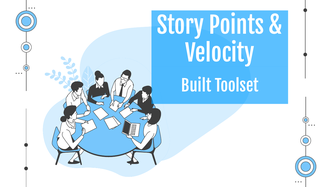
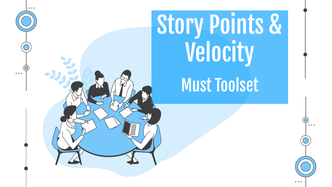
Built: Built -> Must
